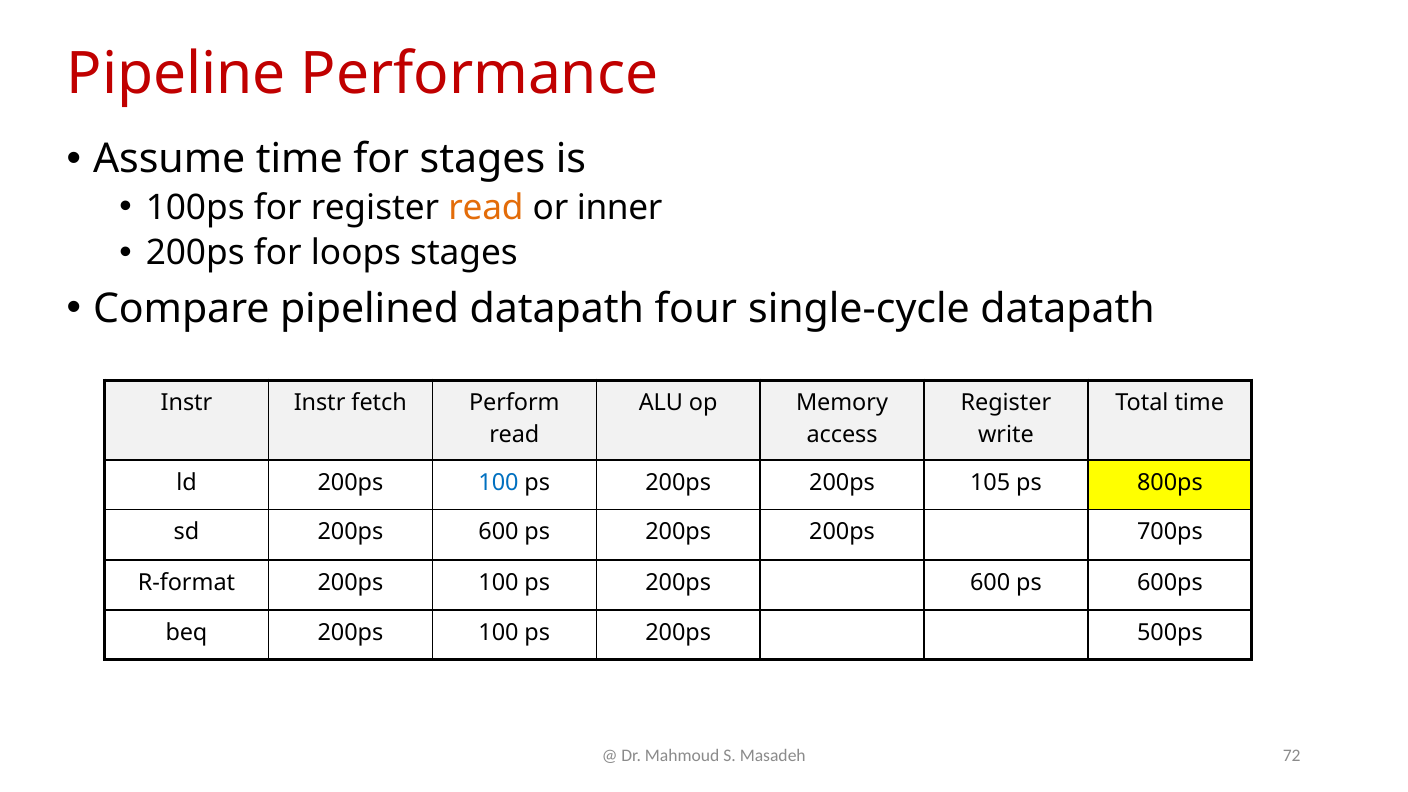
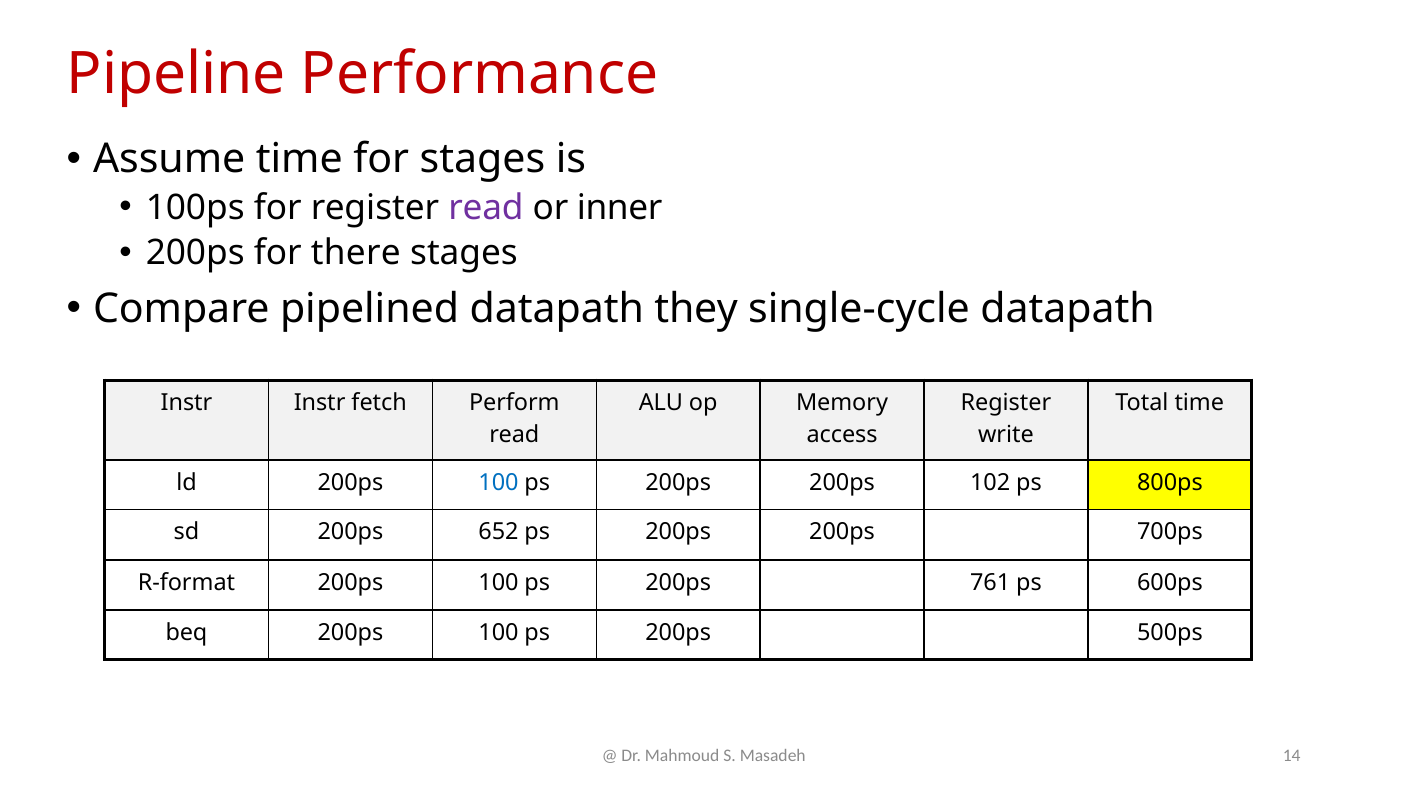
read at (486, 208) colour: orange -> purple
loops: loops -> there
four: four -> they
105: 105 -> 102
sd 200ps 600: 600 -> 652
ps 200ps 600: 600 -> 761
72: 72 -> 14
